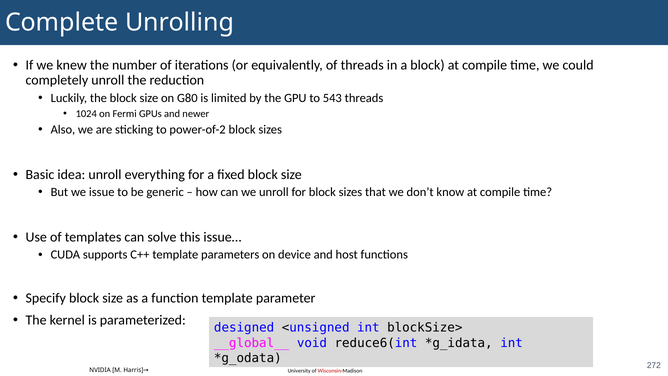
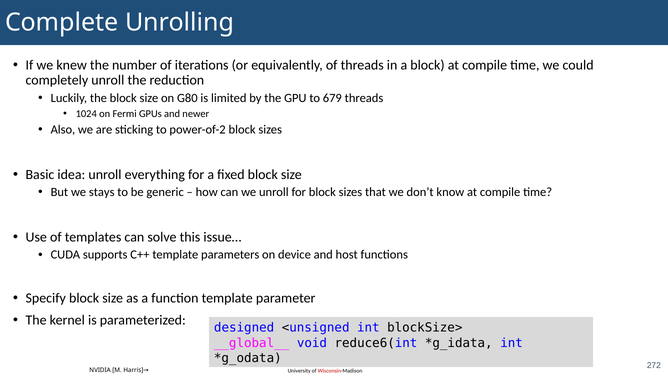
543: 543 -> 679
issue: issue -> stays
